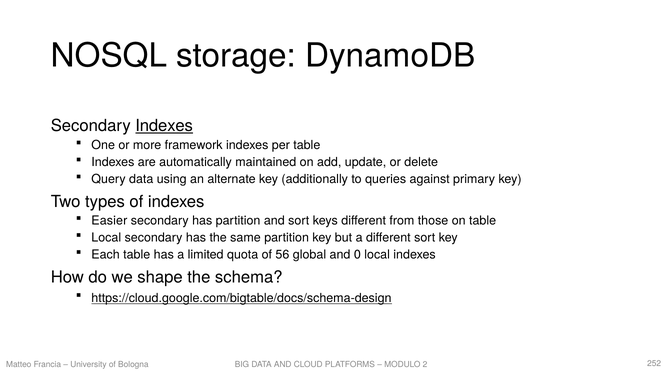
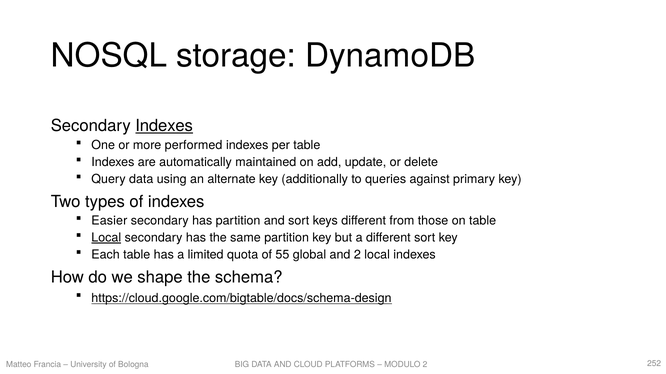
framework: framework -> performed
Local at (106, 238) underline: none -> present
56: 56 -> 55
and 0: 0 -> 2
